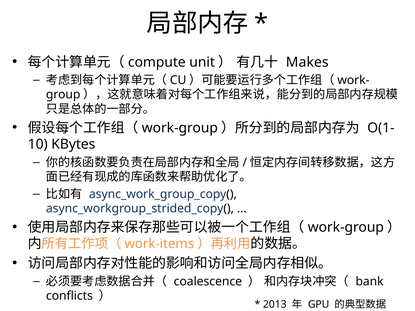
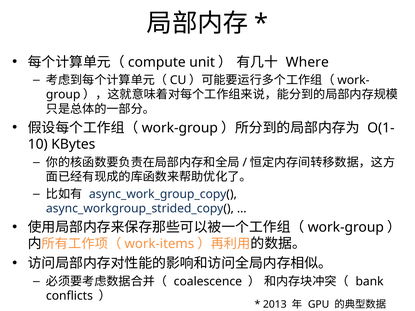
Makes: Makes -> Where
